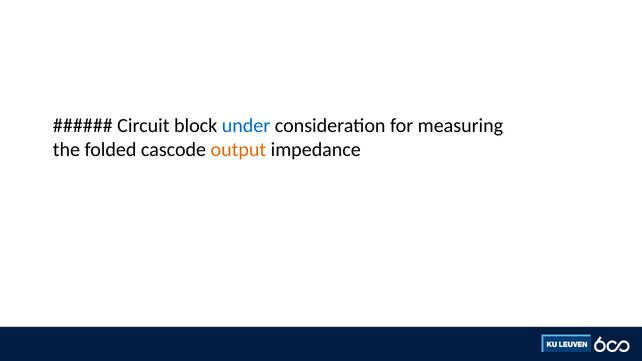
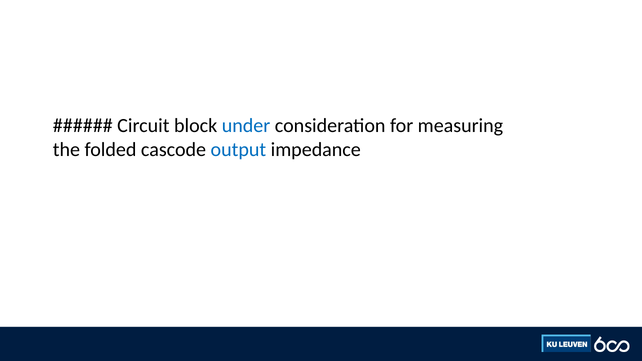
output colour: orange -> blue
